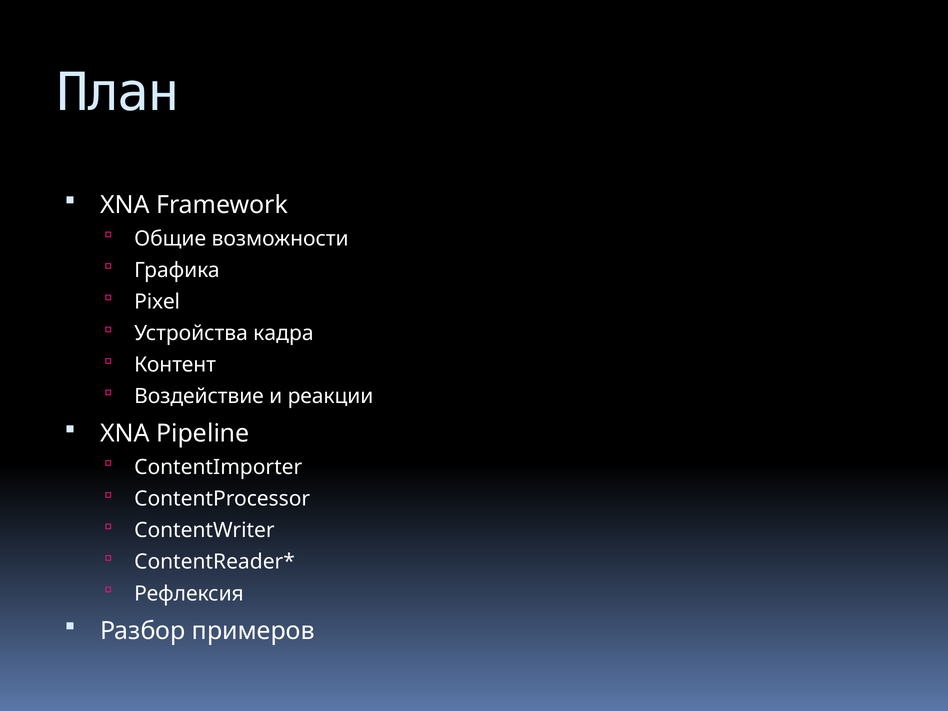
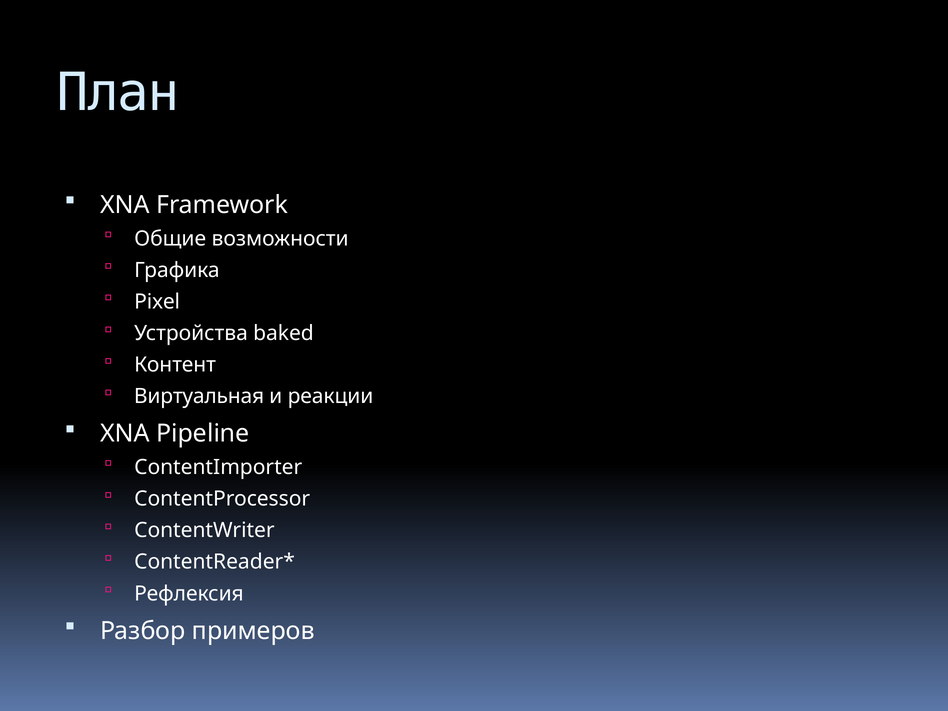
кадра: кадра -> baked
Воздействие: Воздействие -> Виртуальная
